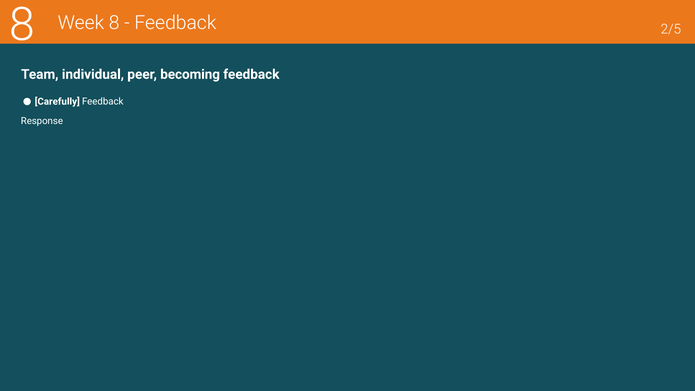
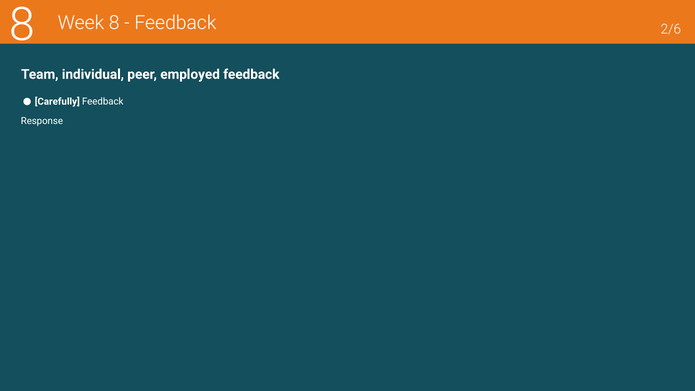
2/5: 2/5 -> 2/6
becoming: becoming -> employed
